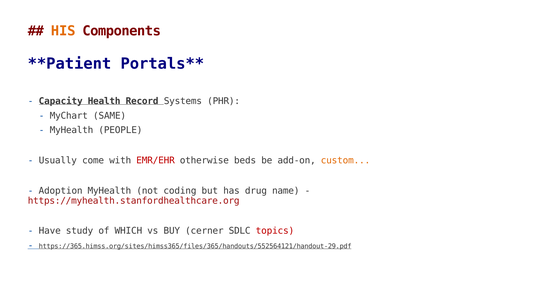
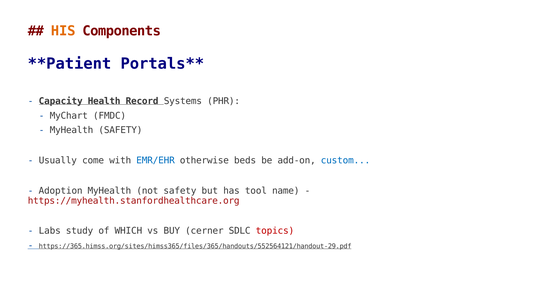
SAME: SAME -> FMDC
MyHealth PEOPLE: PEOPLE -> SAFETY
EMR/EHR colour: red -> blue
custom colour: orange -> blue
not coding: coding -> safety
drug: drug -> tool
Have: Have -> Labs
